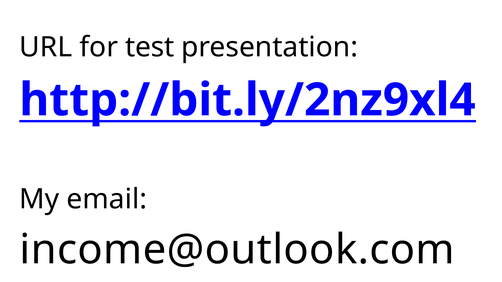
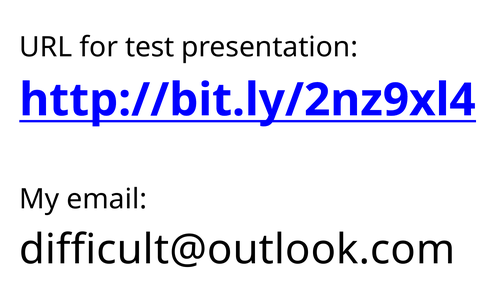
income@outlook.com: income@outlook.com -> difficult@outlook.com
